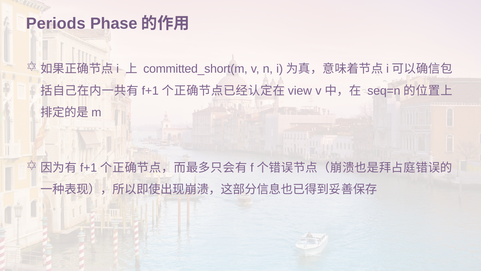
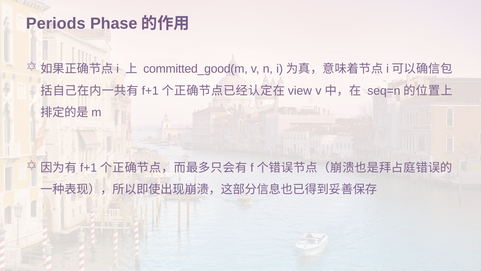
committed_short(m: committed_short(m -> committed_good(m
